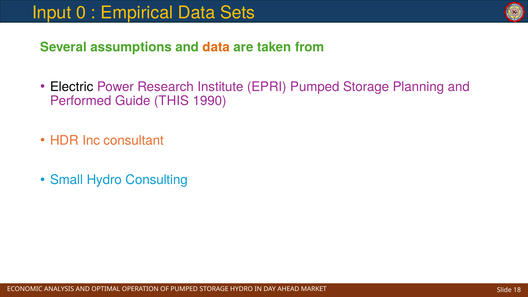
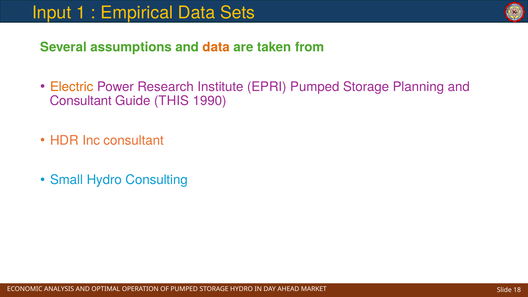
0: 0 -> 1
Electric colour: black -> orange
Performed at (81, 101): Performed -> Consultant
